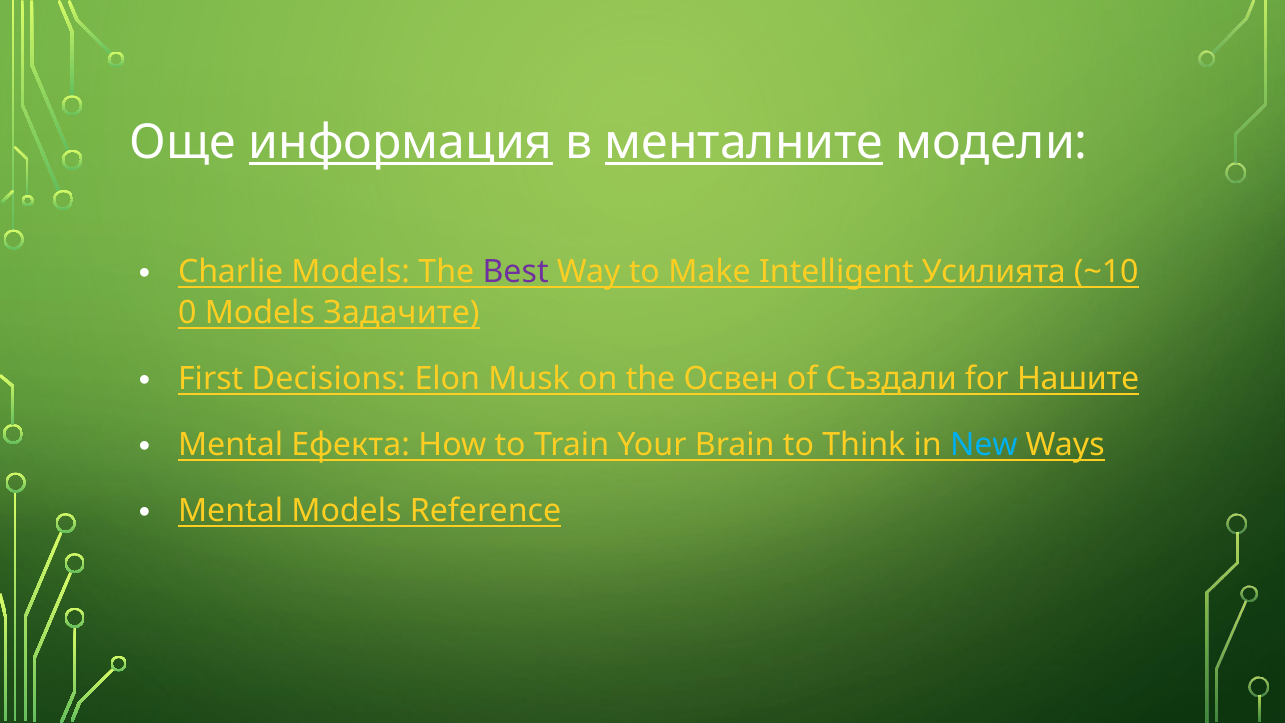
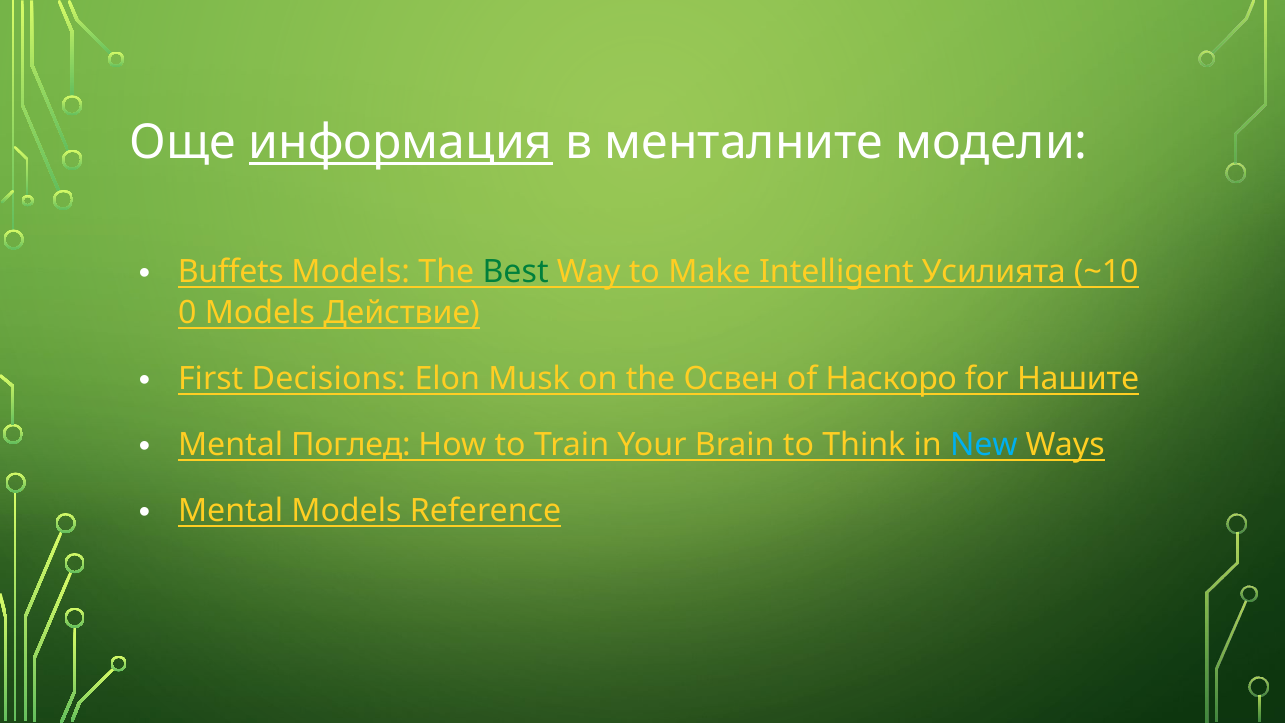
менталните underline: present -> none
Charlie: Charlie -> Buffets
Best colour: purple -> green
Задачите: Задачите -> Действие
Създали: Създали -> Наскоро
Ефекта: Ефекта -> Поглед
